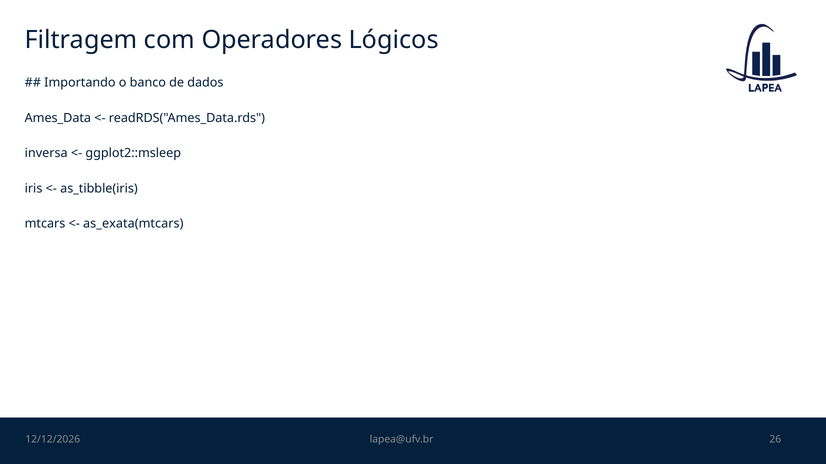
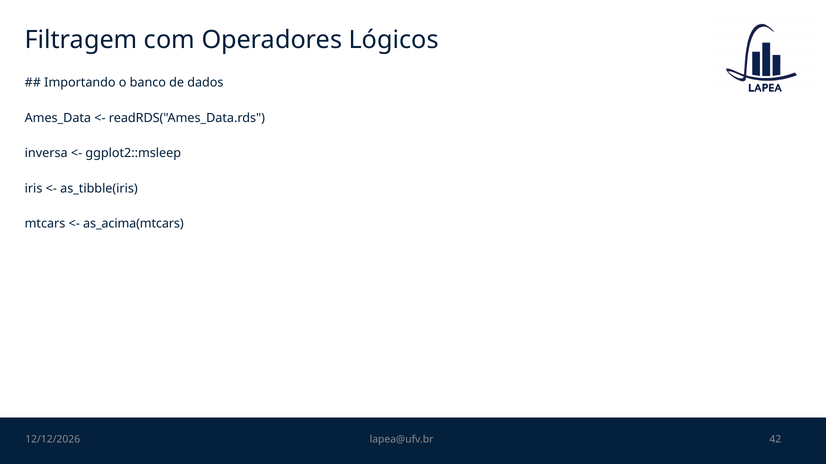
as_exata(mtcars: as_exata(mtcars -> as_acima(mtcars
26: 26 -> 42
